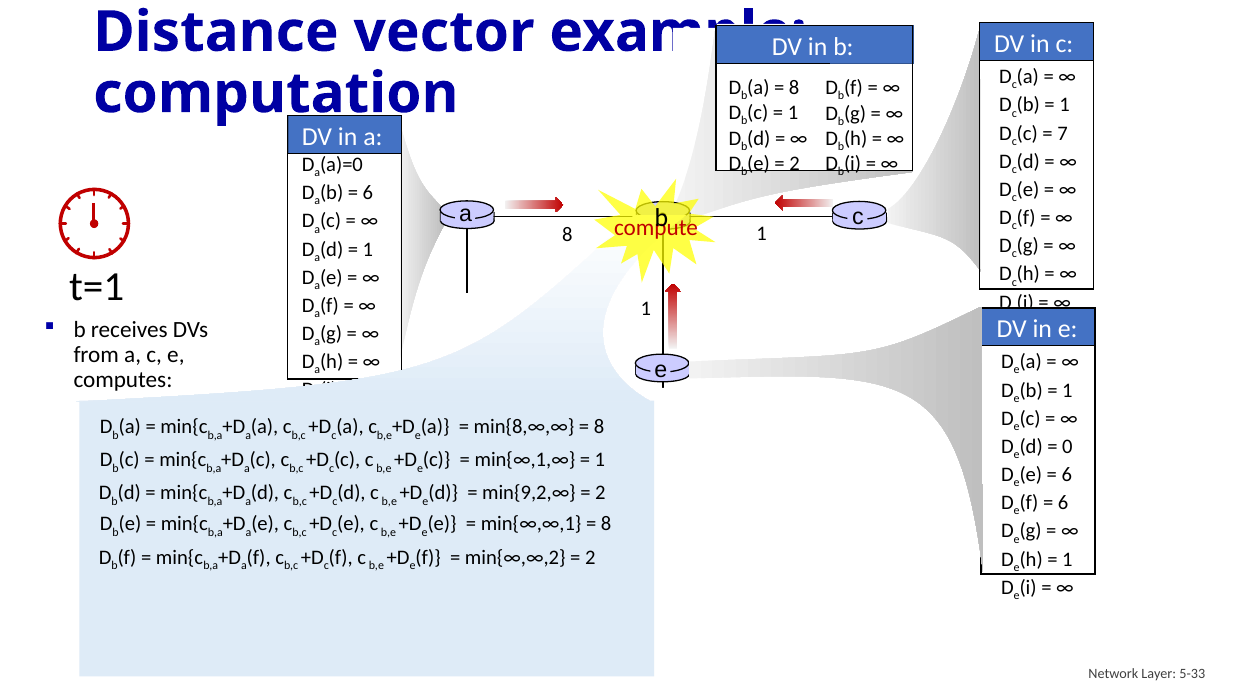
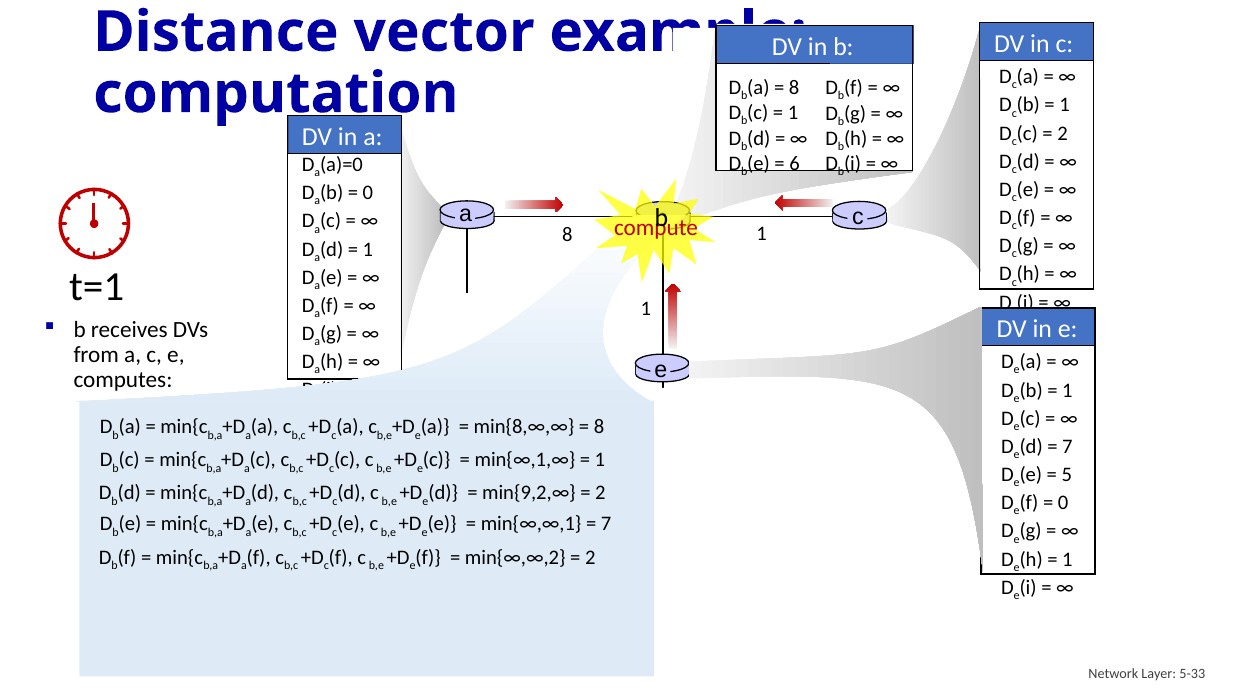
7 at (1063, 133): 7 -> 2
2 at (795, 164): 2 -> 6
6 at (368, 193): 6 -> 0
0 at (1067, 446): 0 -> 7
6 at (1067, 474): 6 -> 5
6 at (1063, 502): 6 -> 0
8 at (606, 524): 8 -> 7
